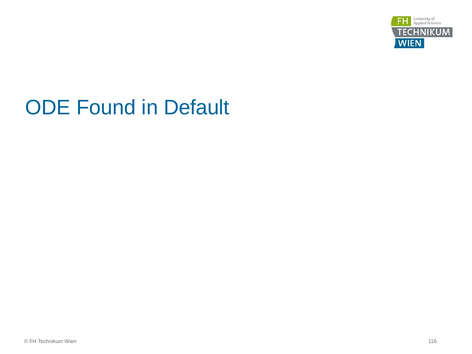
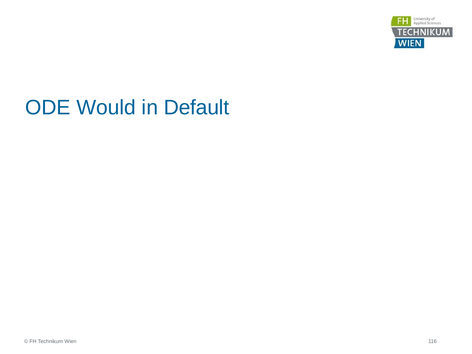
Found: Found -> Would
